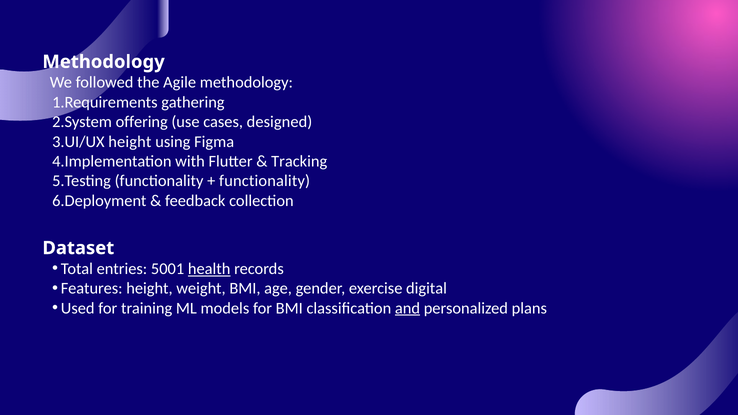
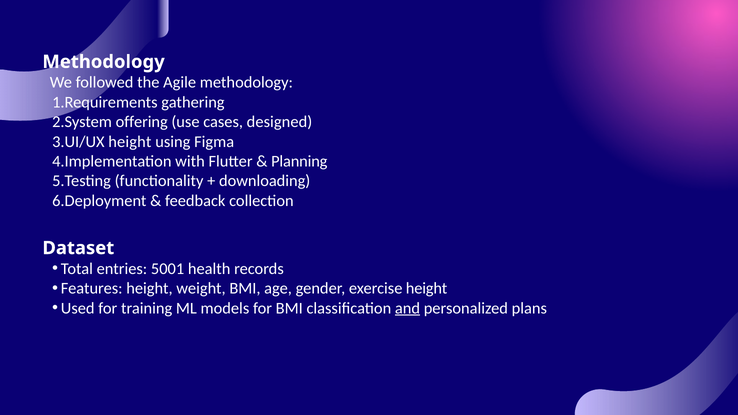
Tracking: Tracking -> Planning
functionality at (265, 181): functionality -> downloading
health underline: present -> none
exercise digital: digital -> height
